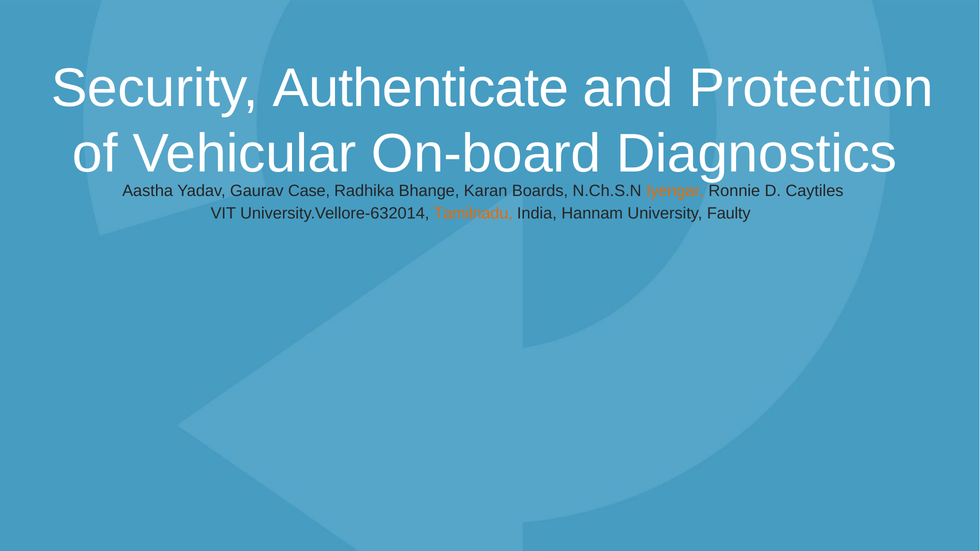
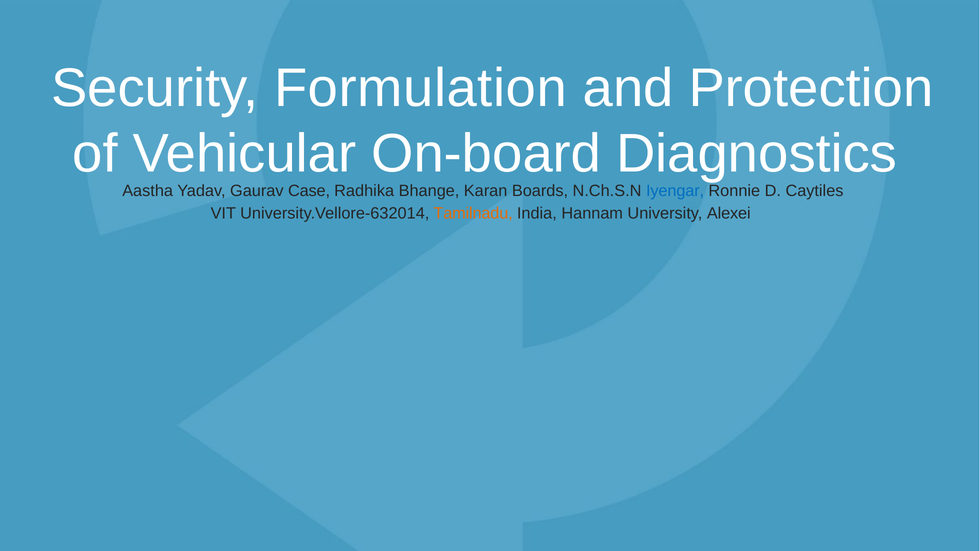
Authenticate: Authenticate -> Formulation
Iyengar colour: orange -> blue
Faulty: Faulty -> Alexei
